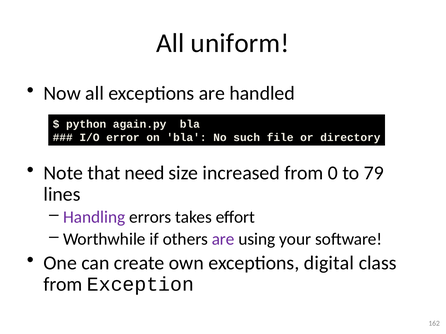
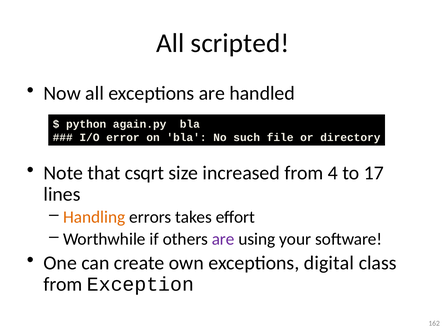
uniform: uniform -> scripted
need: need -> csqrt
0: 0 -> 4
79: 79 -> 17
Handling colour: purple -> orange
